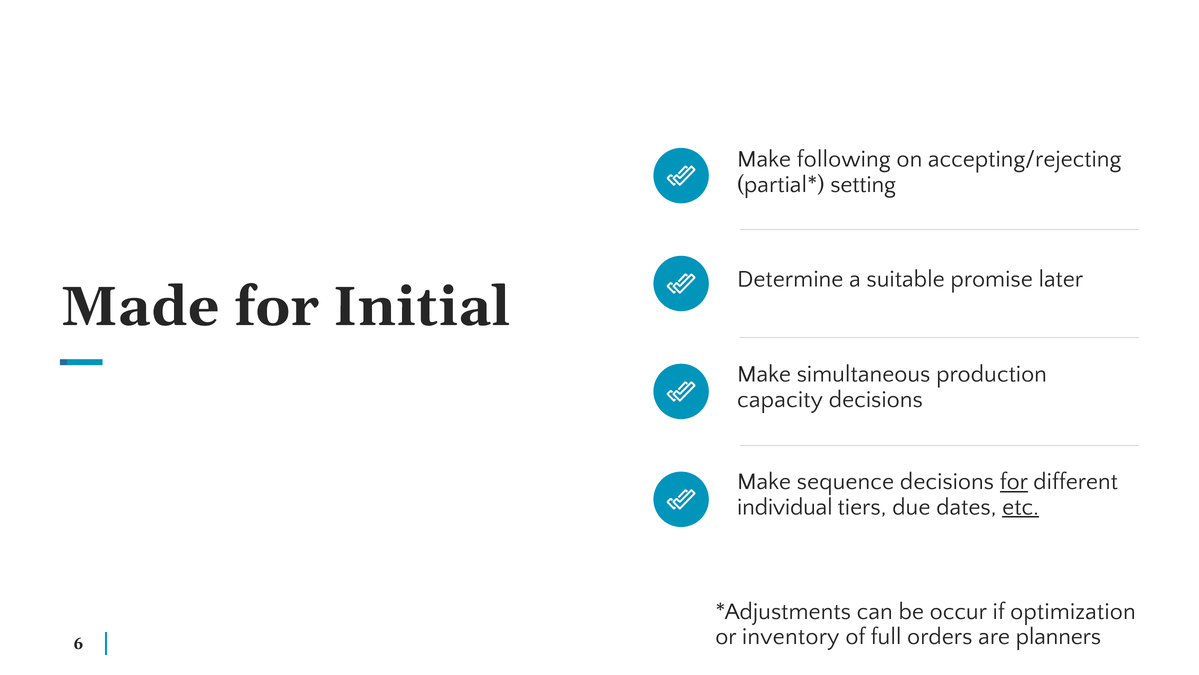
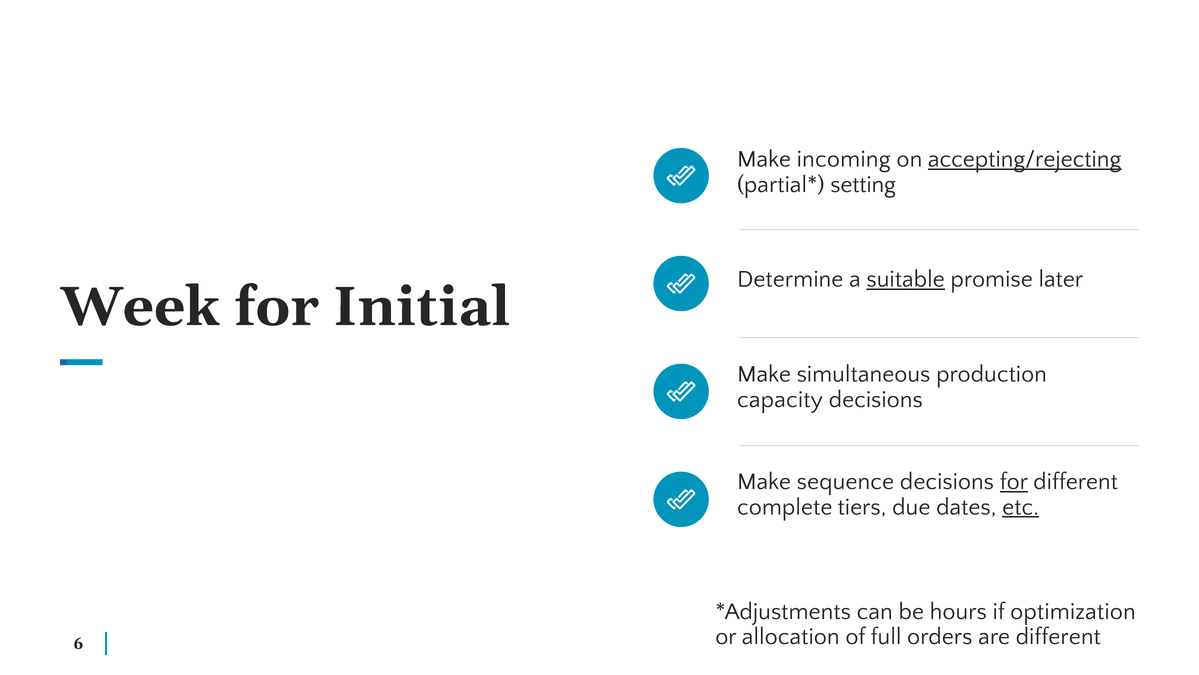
following: following -> incoming
accepting/rejecting underline: none -> present
suitable underline: none -> present
Made: Made -> Week
individual: individual -> complete
occur: occur -> hours
inventory: inventory -> allocation
are planners: planners -> different
